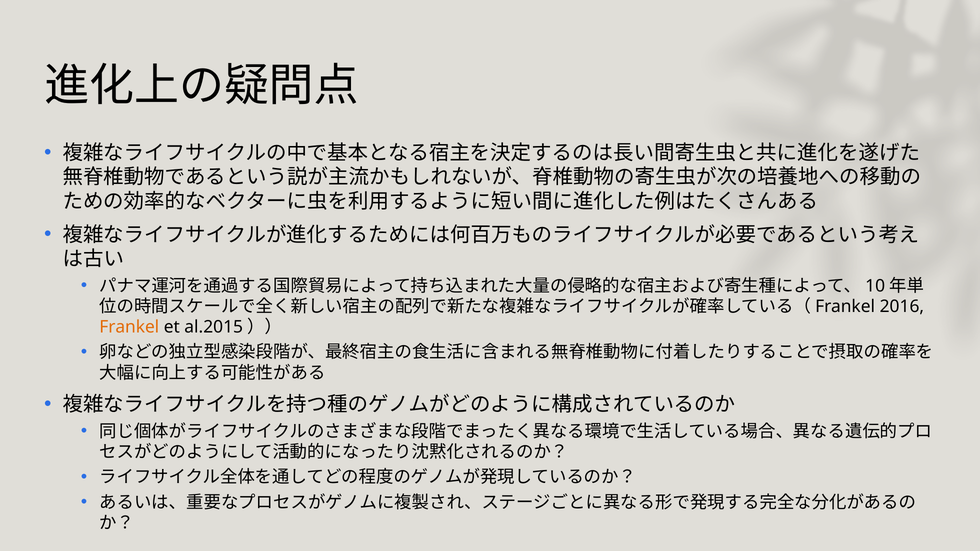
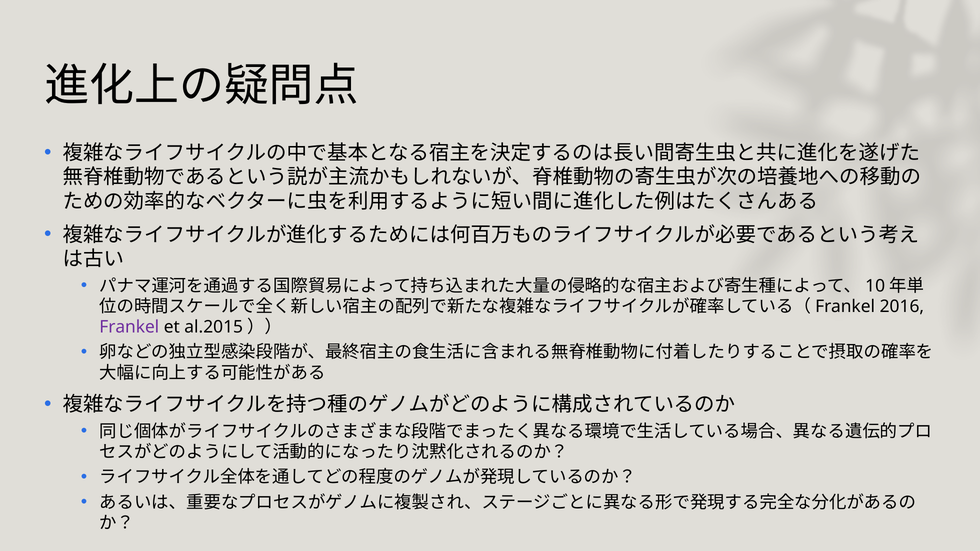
Frankel colour: orange -> purple
